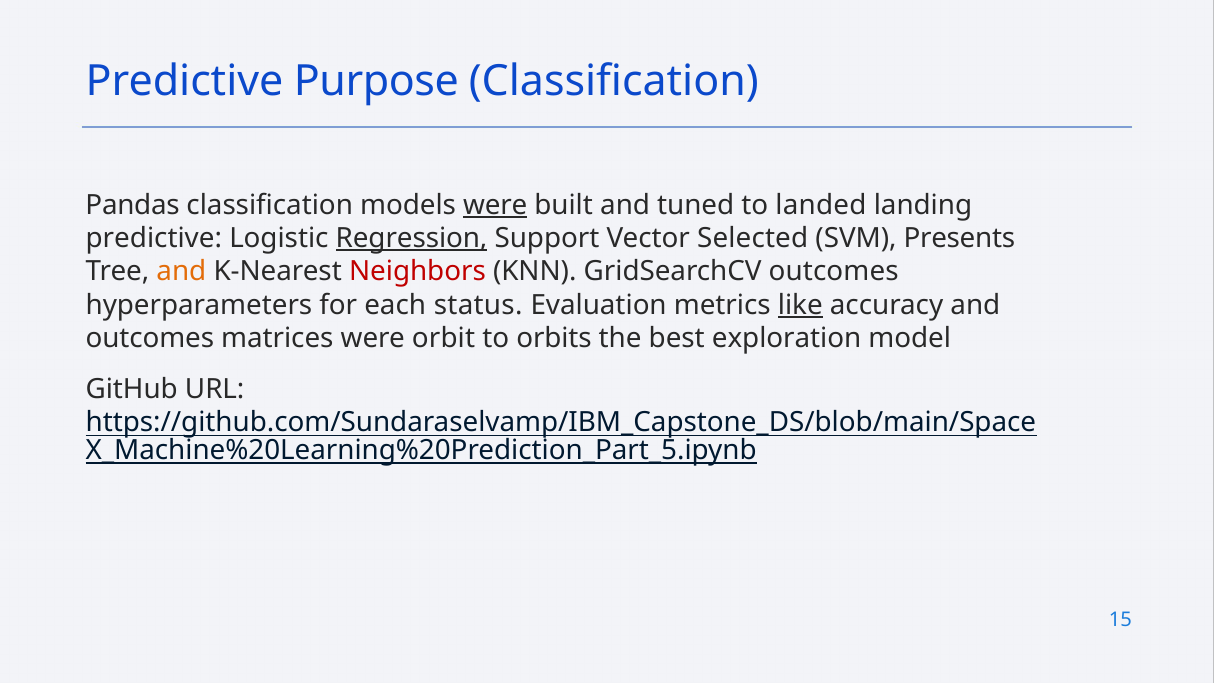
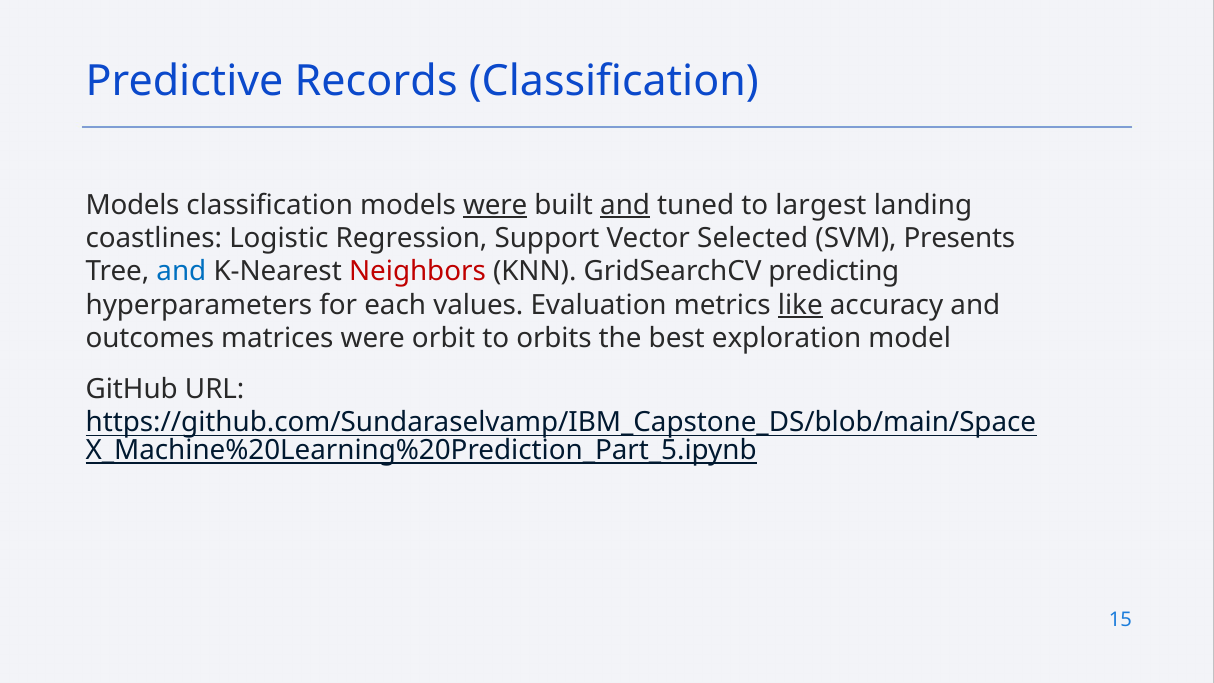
Purpose: Purpose -> Records
Pandas at (133, 205): Pandas -> Models
and at (625, 205) underline: none -> present
landed: landed -> largest
predictive at (154, 238): predictive -> coastlines
Regression underline: present -> none
and at (181, 272) colour: orange -> blue
GridSearchCV outcomes: outcomes -> predicting
status: status -> values
